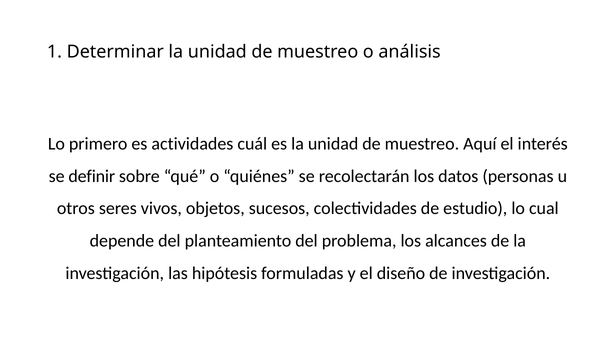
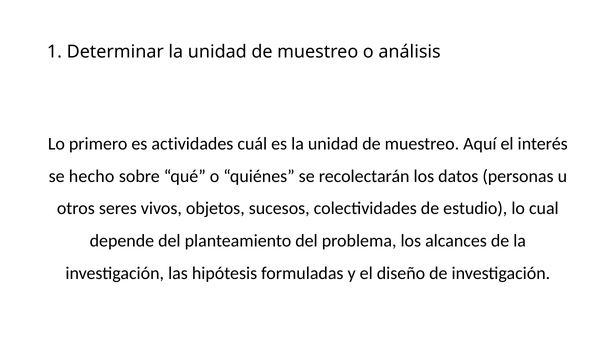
definir: definir -> hecho
